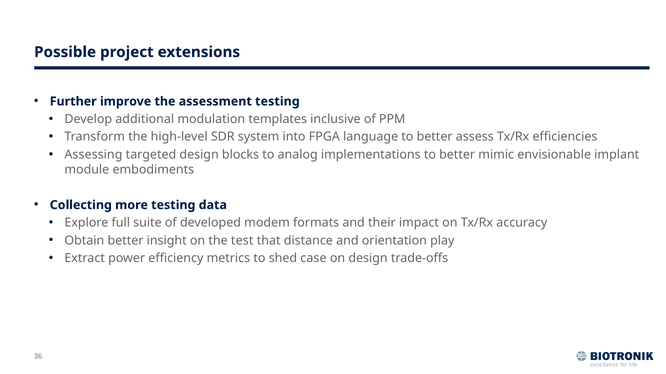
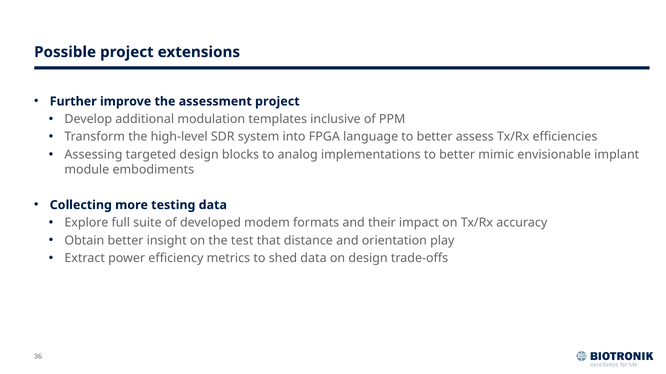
assessment testing: testing -> project
shed case: case -> data
